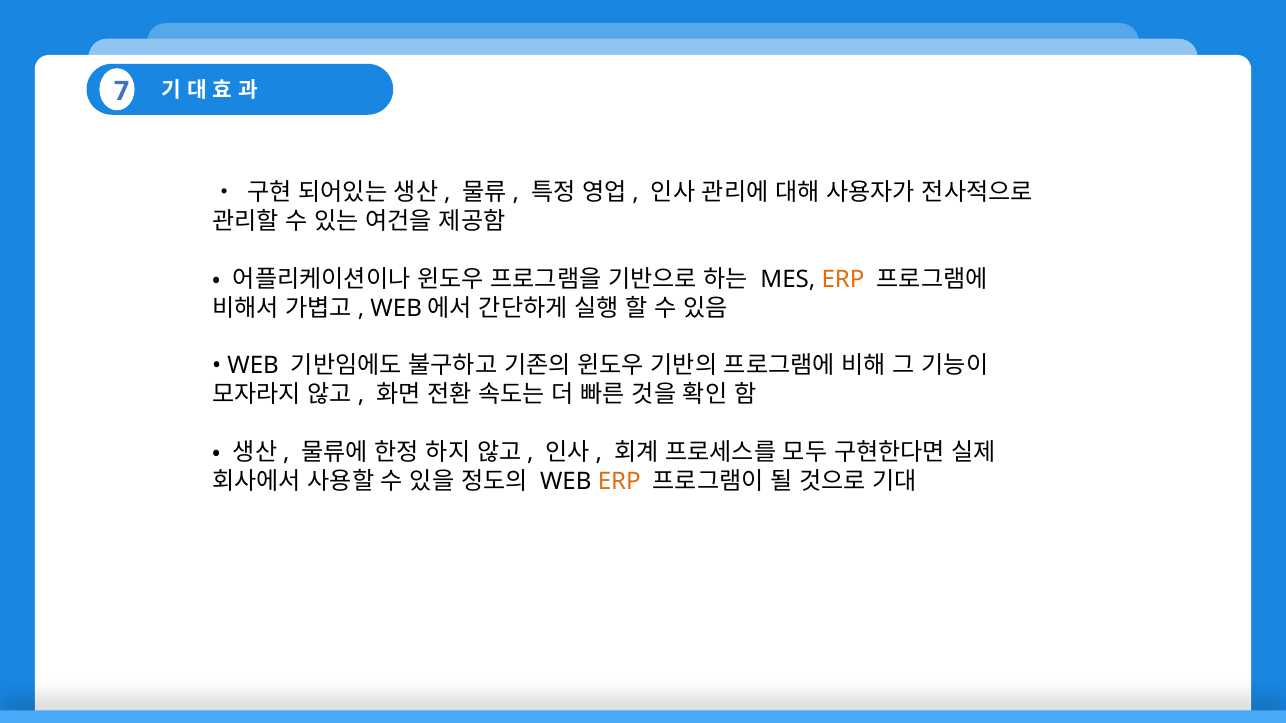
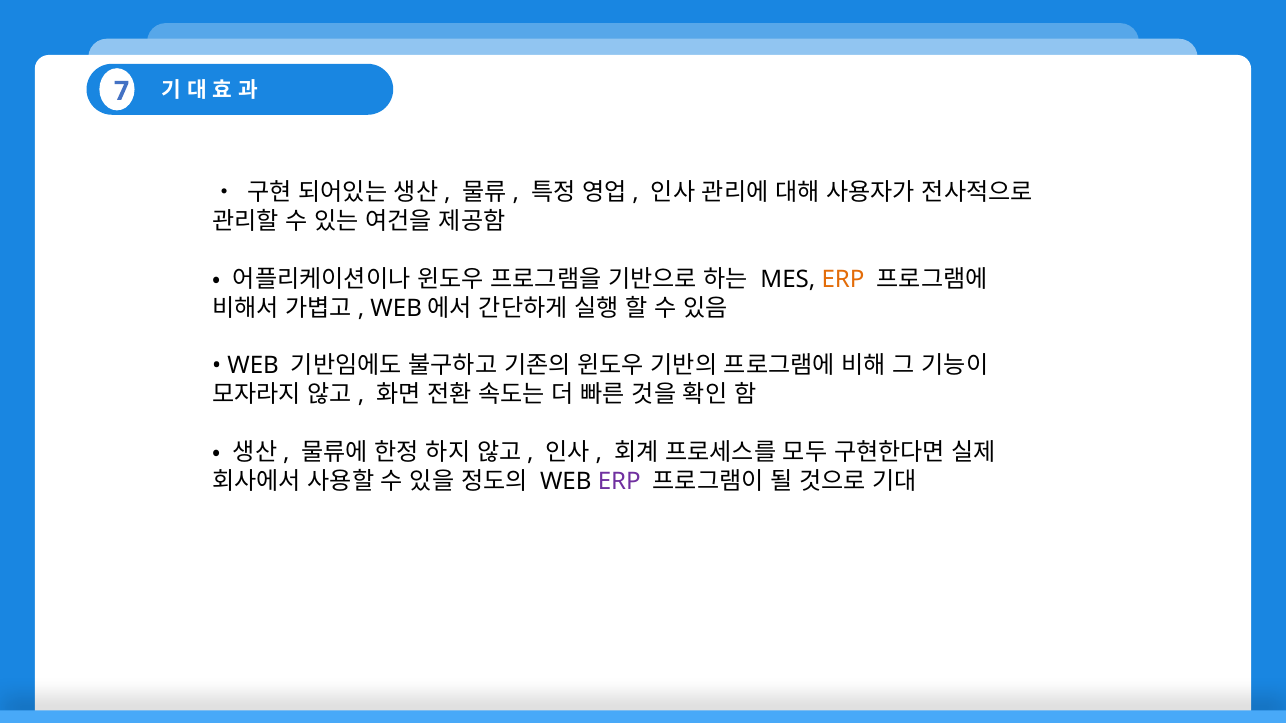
ERP at (619, 482) colour: orange -> purple
